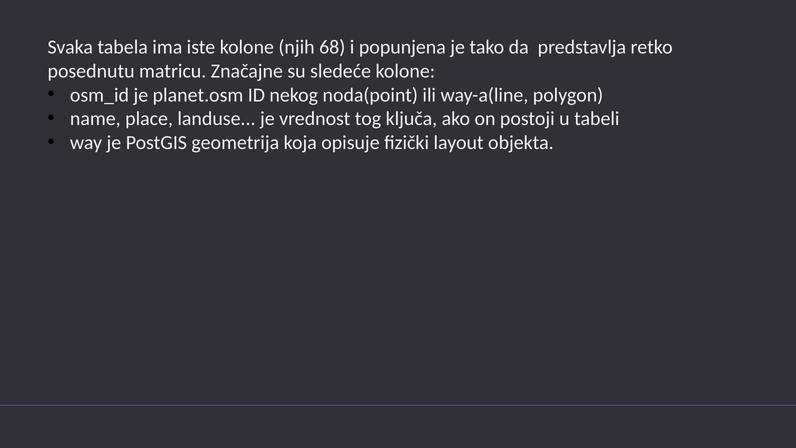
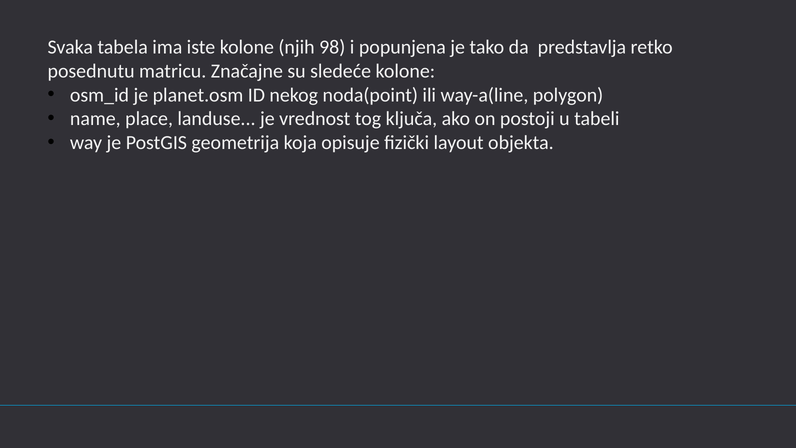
68: 68 -> 98
